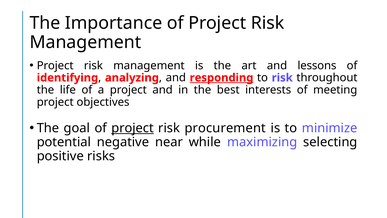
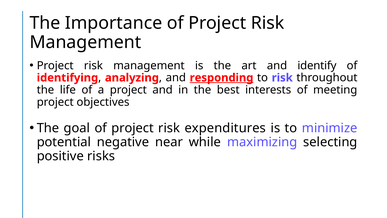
lessons: lessons -> identify
project at (133, 128) underline: present -> none
procurement: procurement -> expenditures
